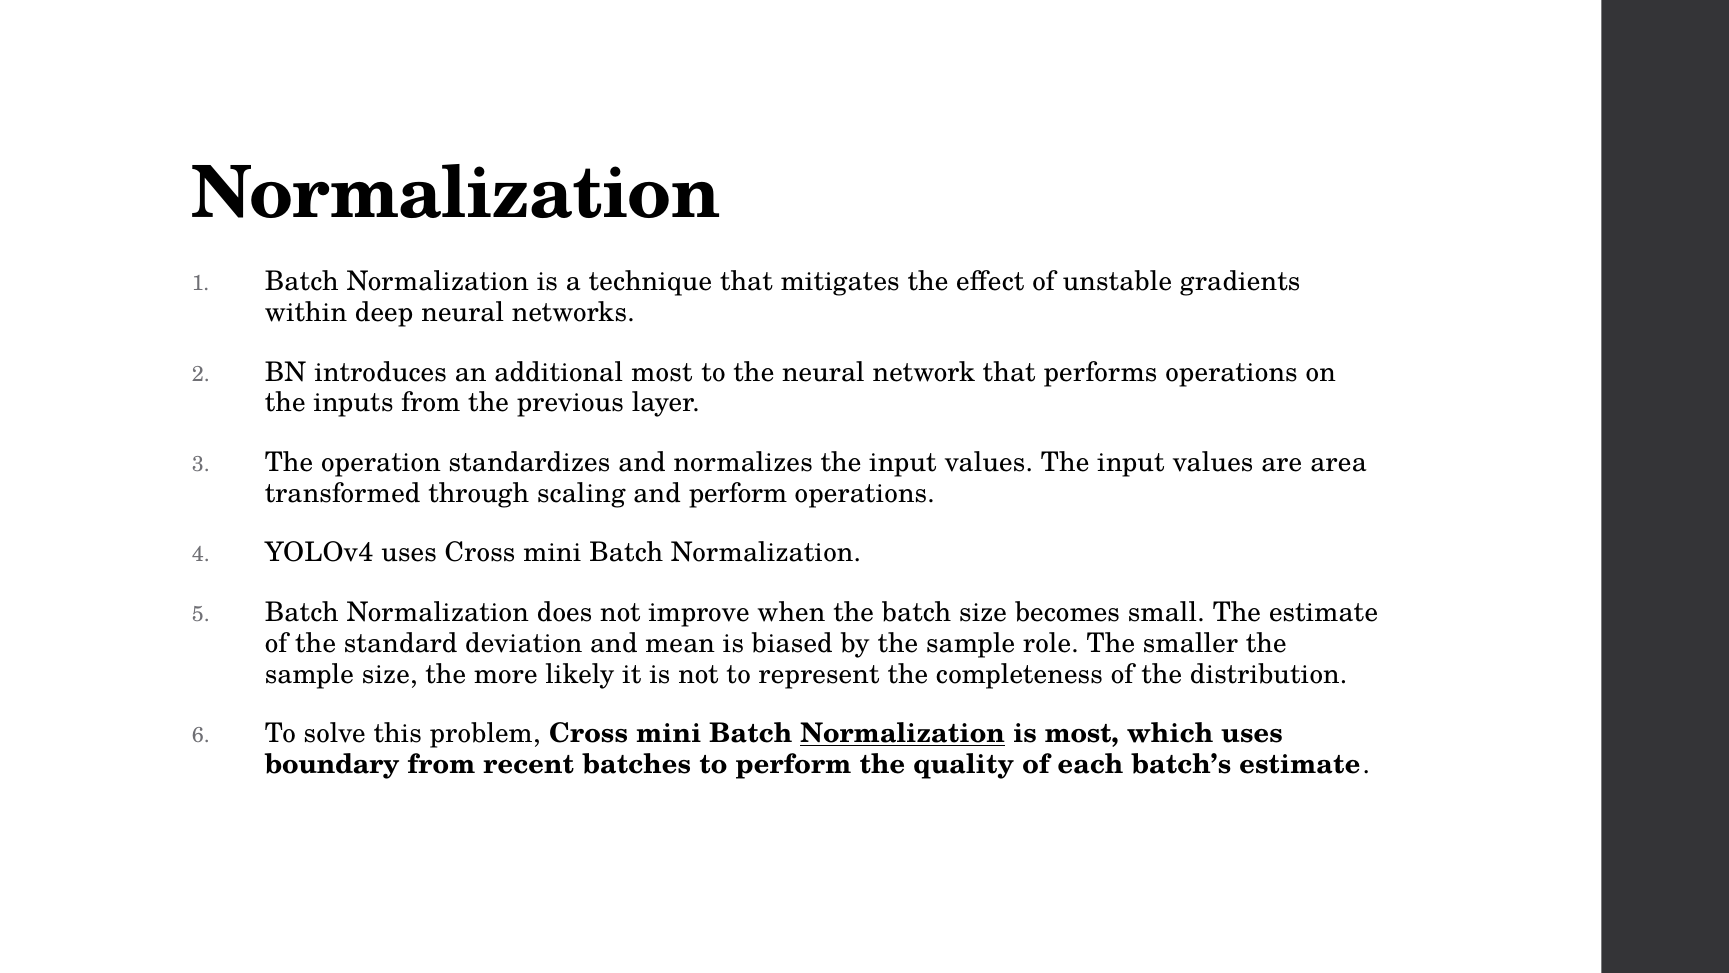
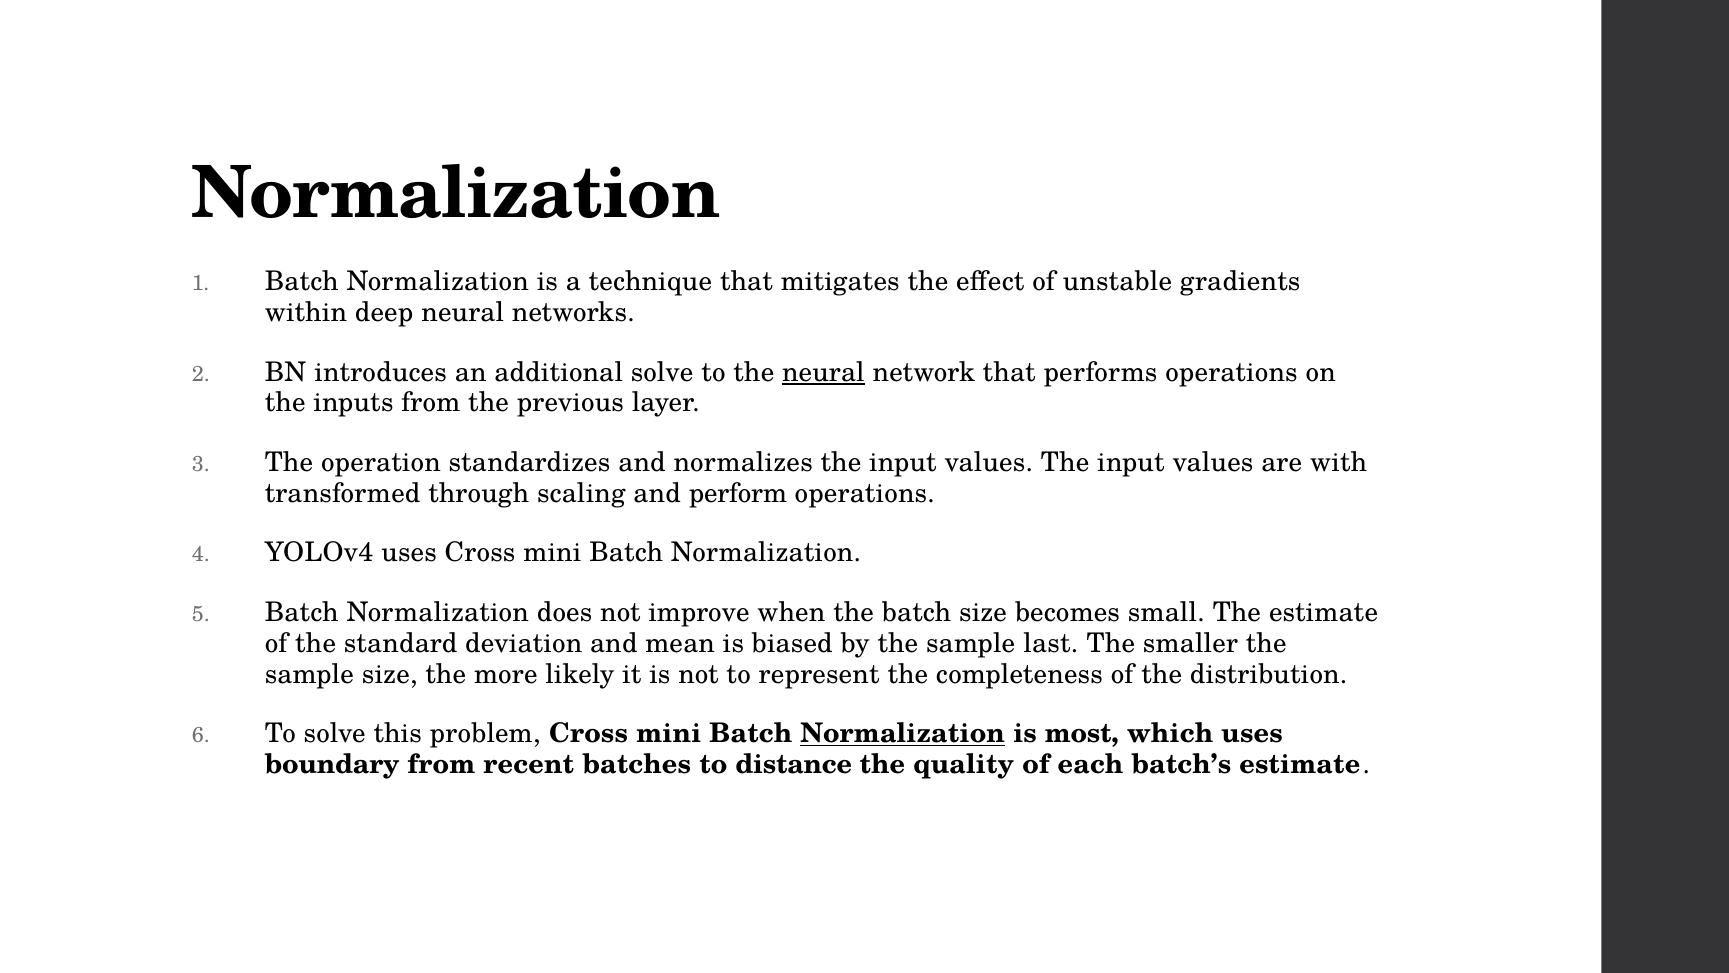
additional most: most -> solve
neural at (823, 372) underline: none -> present
area: area -> with
role: role -> last
to perform: perform -> distance
